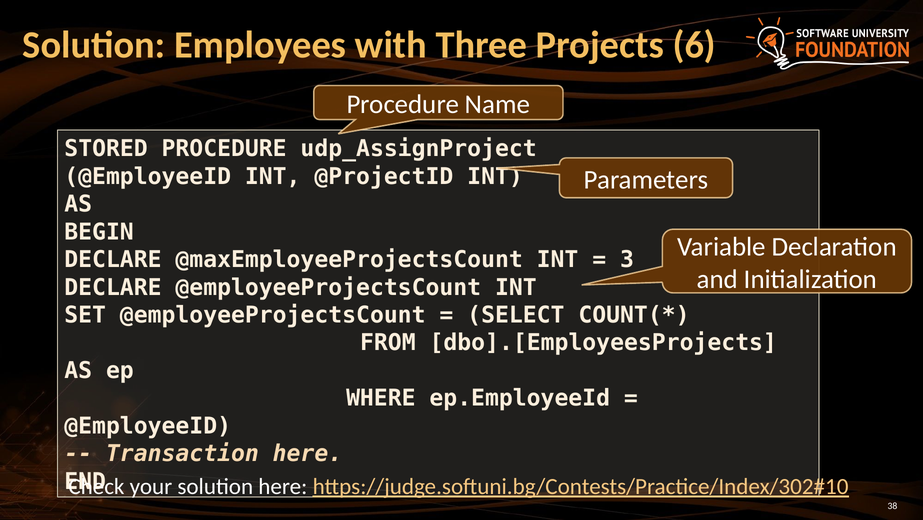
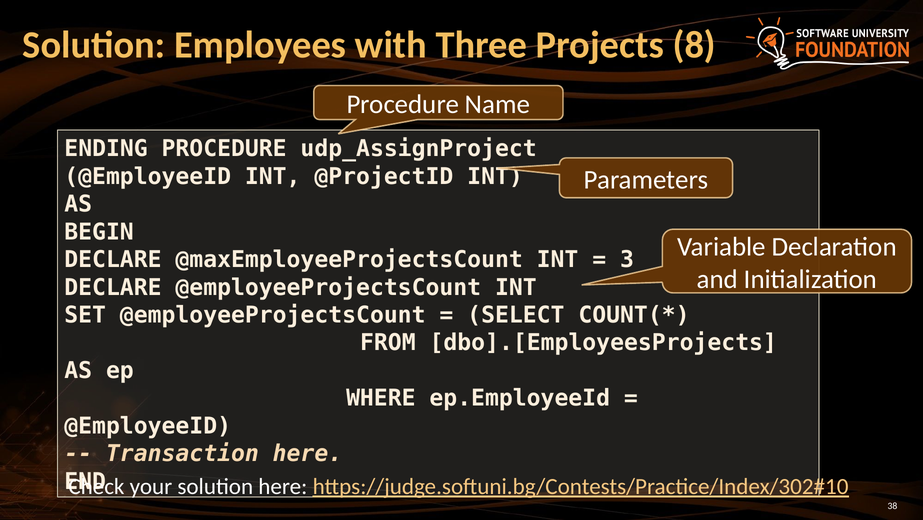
6: 6 -> 8
STORED: STORED -> ENDING
